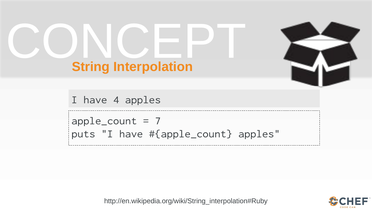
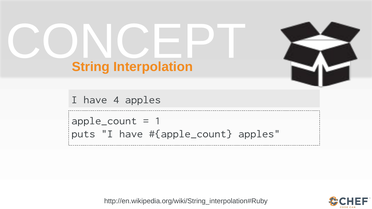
7: 7 -> 1
